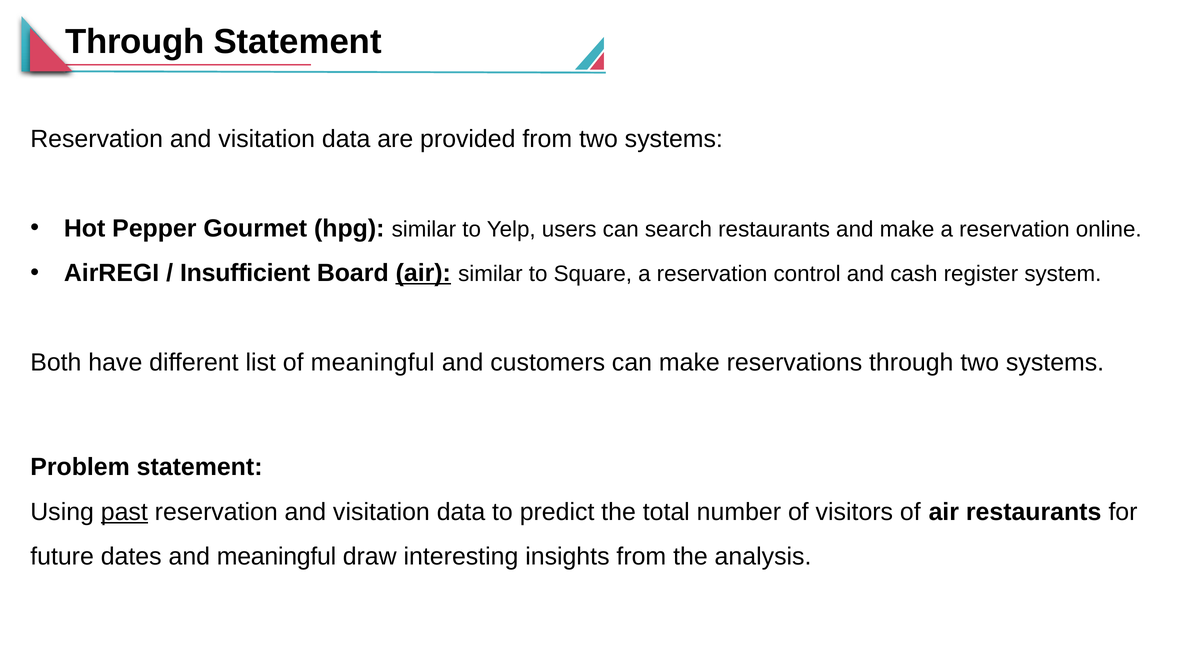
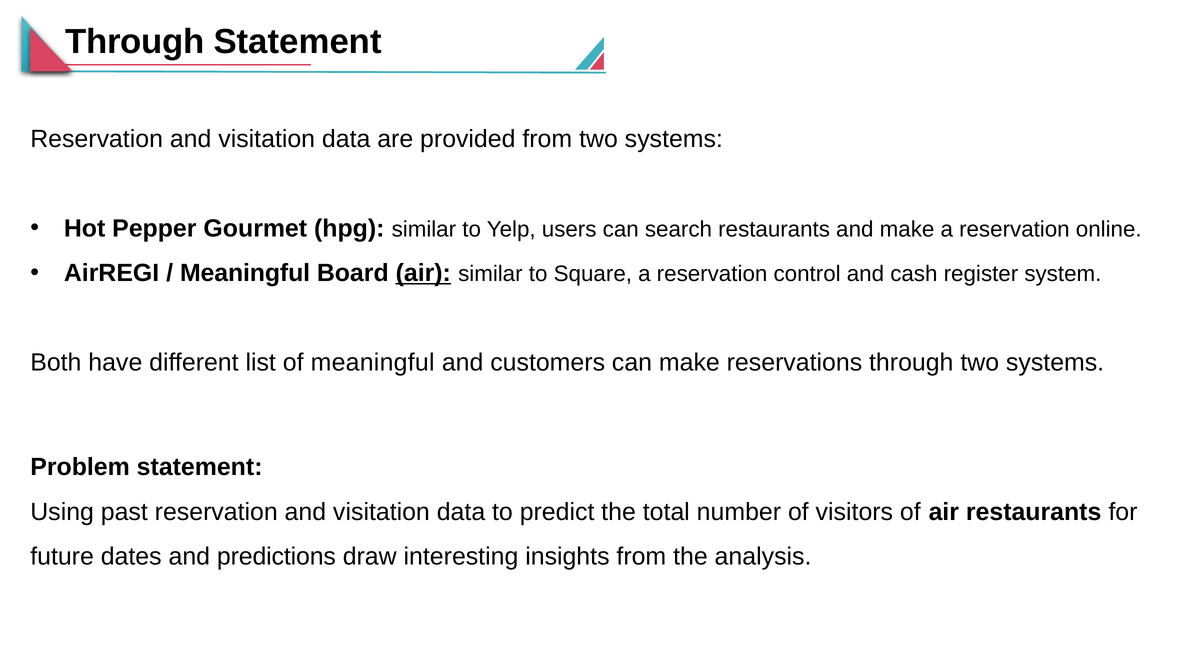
Insufficient at (245, 273): Insufficient -> Meaningful
past underline: present -> none
and meaningful: meaningful -> predictions
